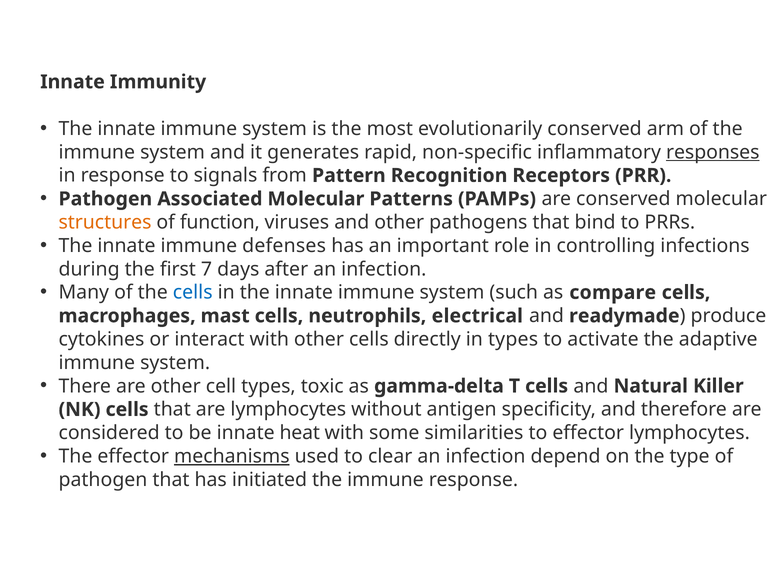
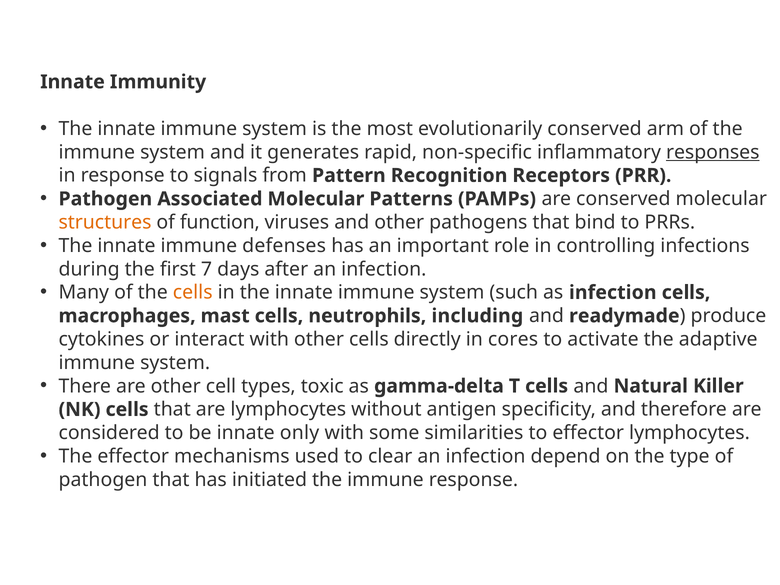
cells at (193, 292) colour: blue -> orange
as compare: compare -> infection
electrical: electrical -> including
in types: types -> cores
heat: heat -> only
mechanisms underline: present -> none
